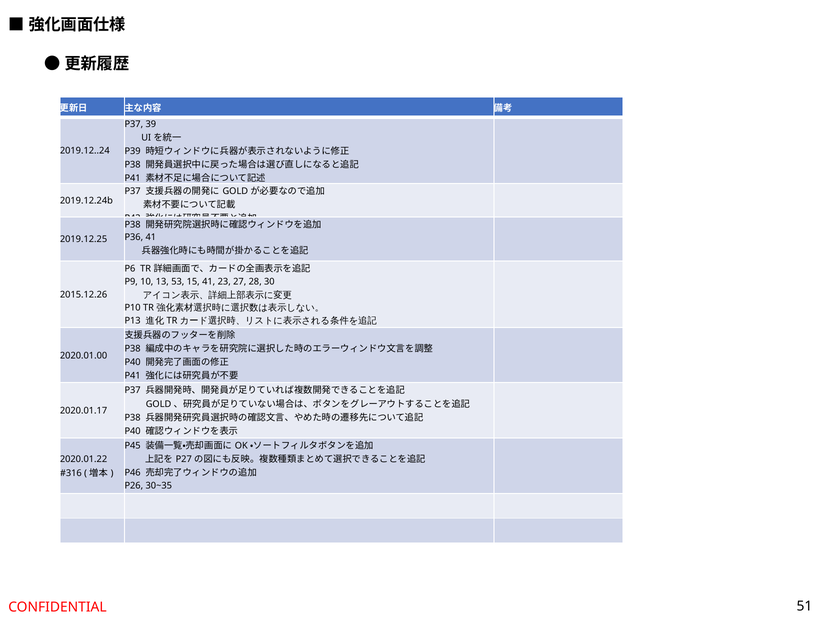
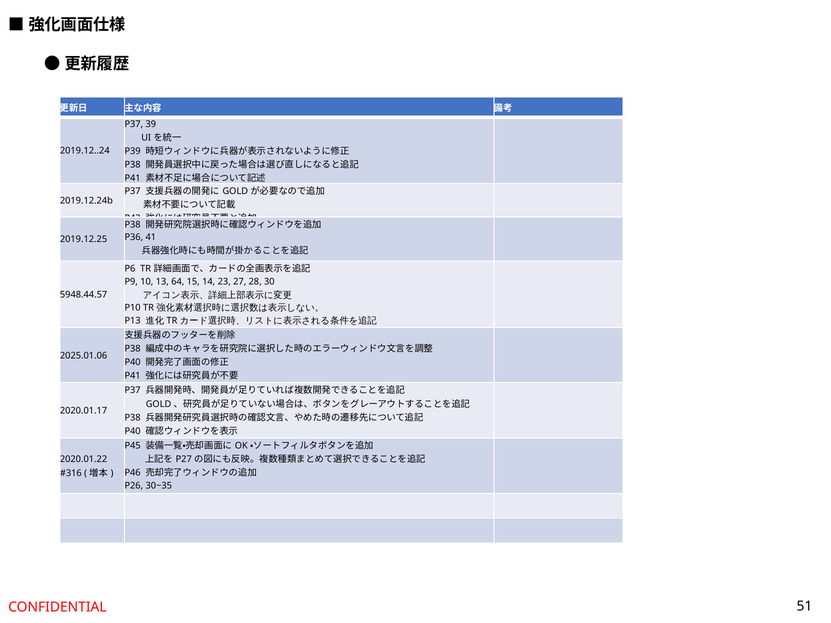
53: 53 -> 64
15 41: 41 -> 14
2015.12.26: 2015.12.26 -> 5948.44.57
2020.01.00: 2020.01.00 -> 2025.01.06
